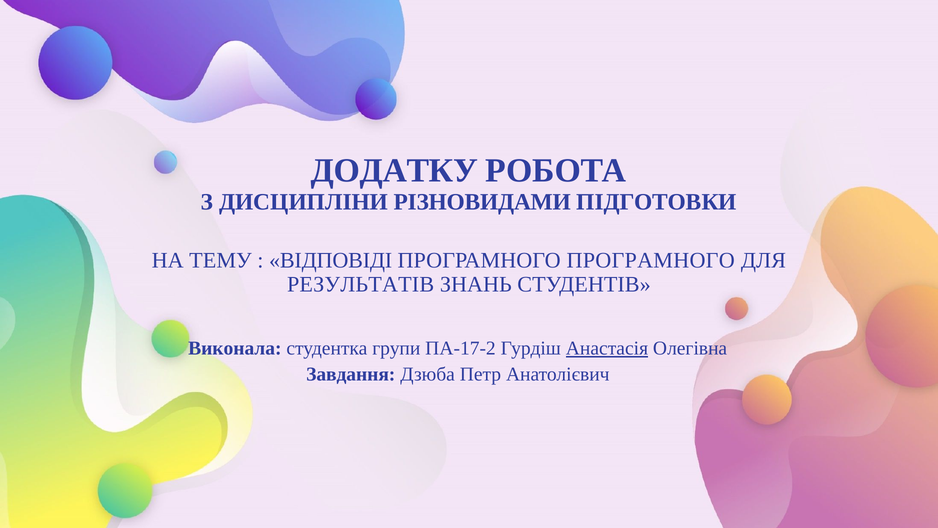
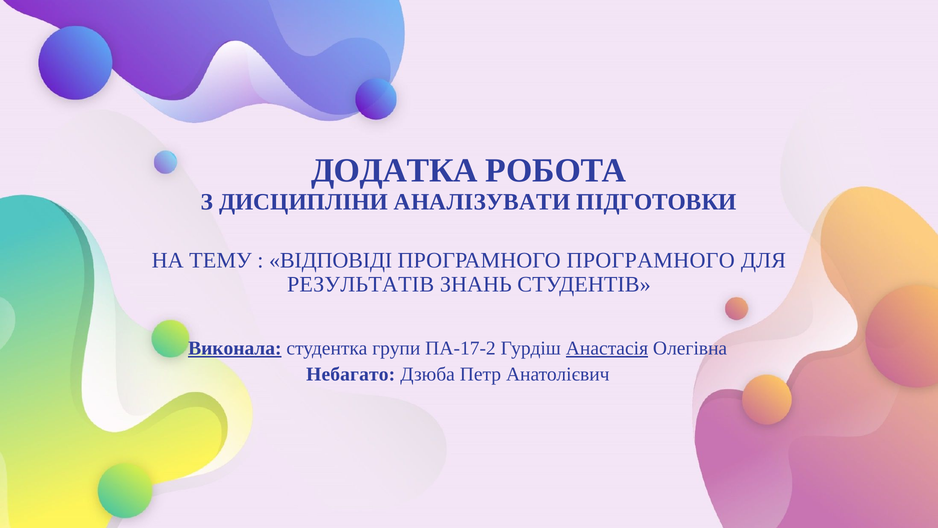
ДОДАТКУ: ДОДАТКУ -> ДОДАТКА
РІЗНОВИДАМИ: РІЗНОВИДАМИ -> АНАЛІЗУВАТИ
Виконала underline: none -> present
Завдання: Завдання -> Небагато
